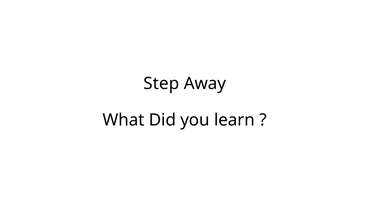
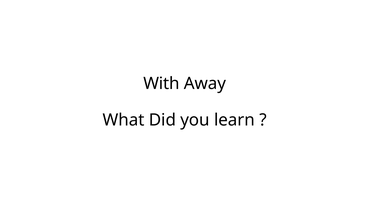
Step: Step -> With
